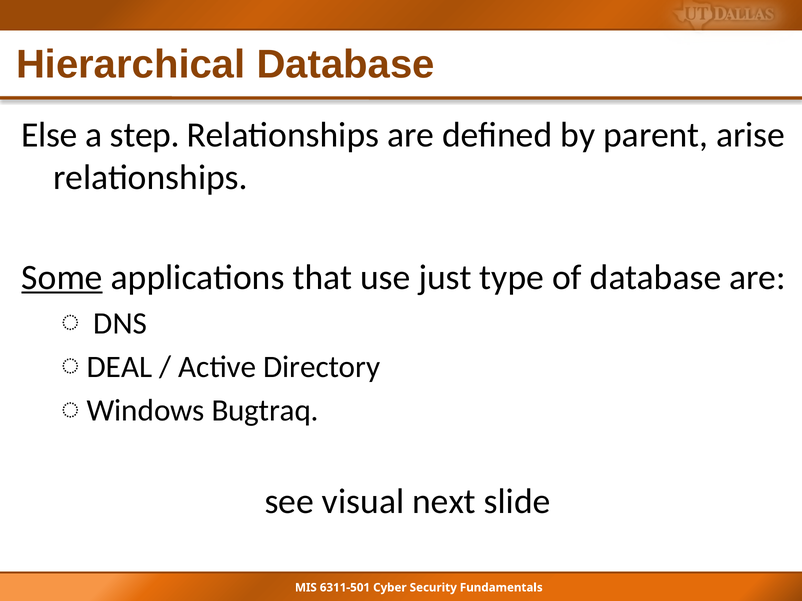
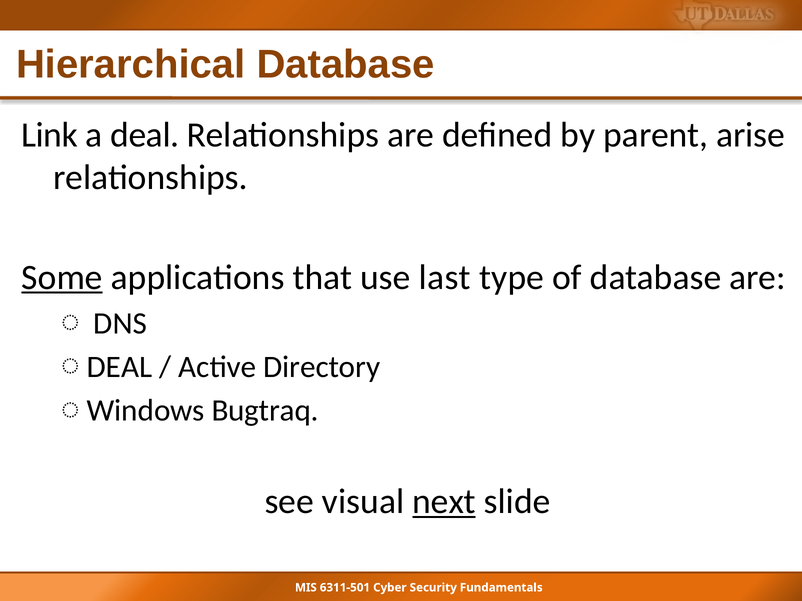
Else: Else -> Link
a step: step -> deal
just: just -> last
next underline: none -> present
